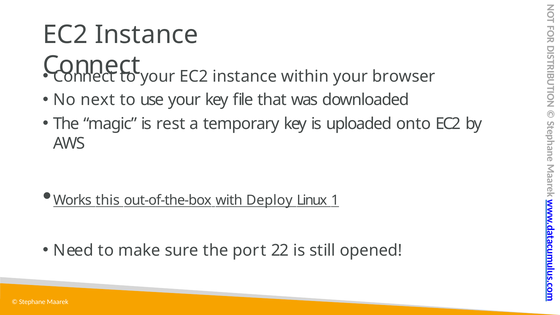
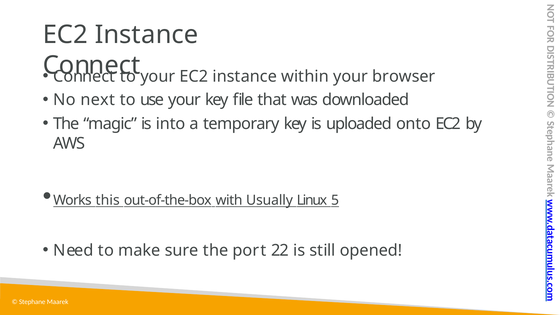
rest: rest -> into
Deploy: Deploy -> Usually
1: 1 -> 5
